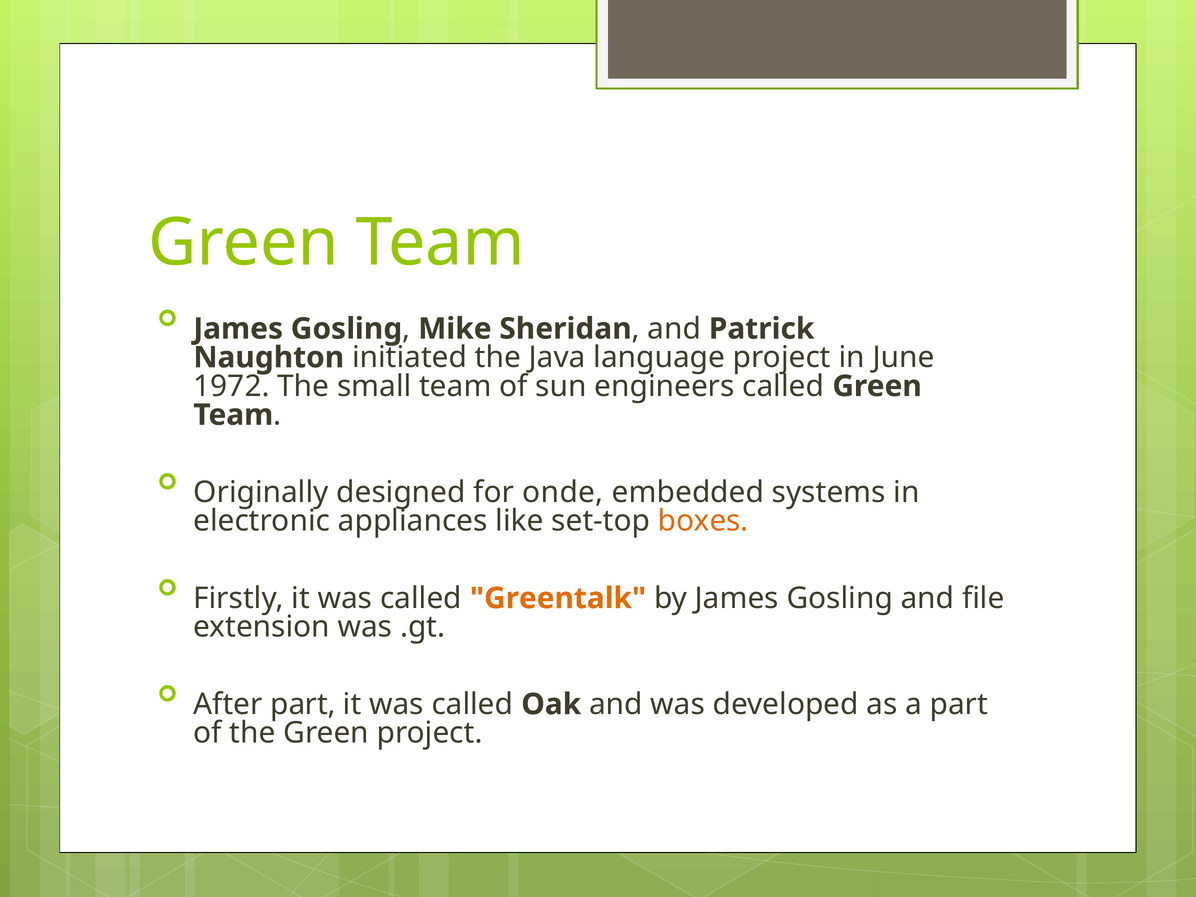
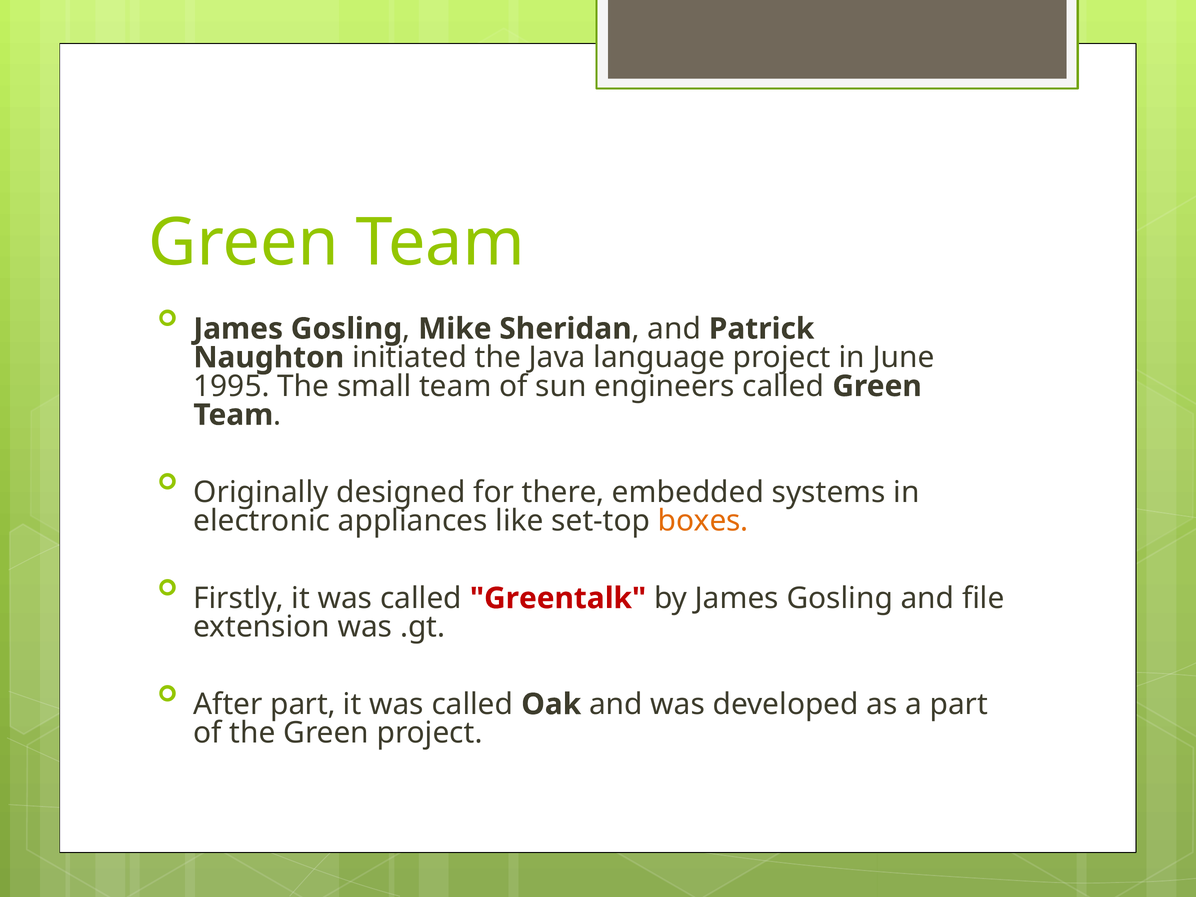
1972: 1972 -> 1995
onde: onde -> there
Greentalk colour: orange -> red
